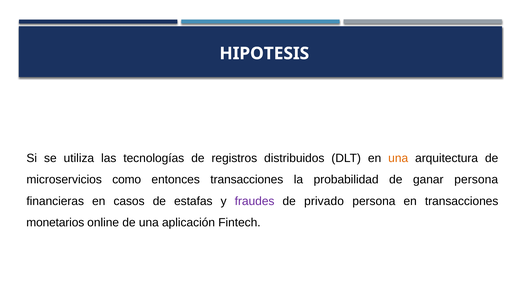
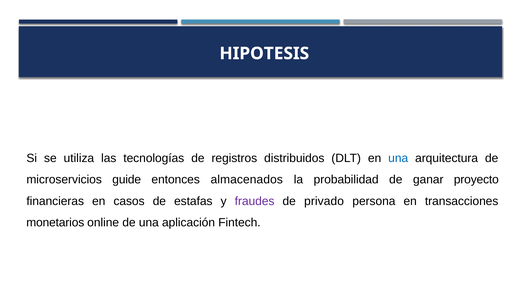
una at (398, 158) colour: orange -> blue
como: como -> guide
entonces transacciones: transacciones -> almacenados
ganar persona: persona -> proyecto
